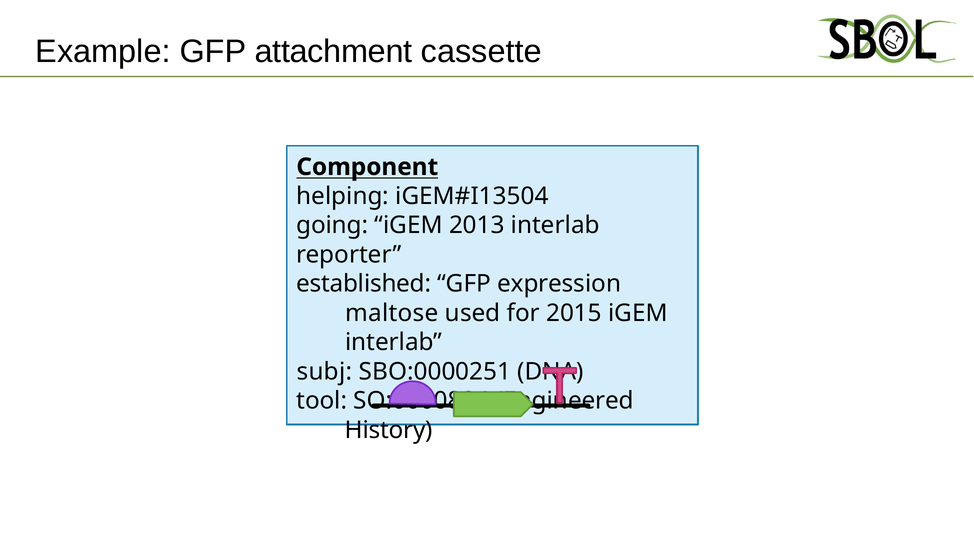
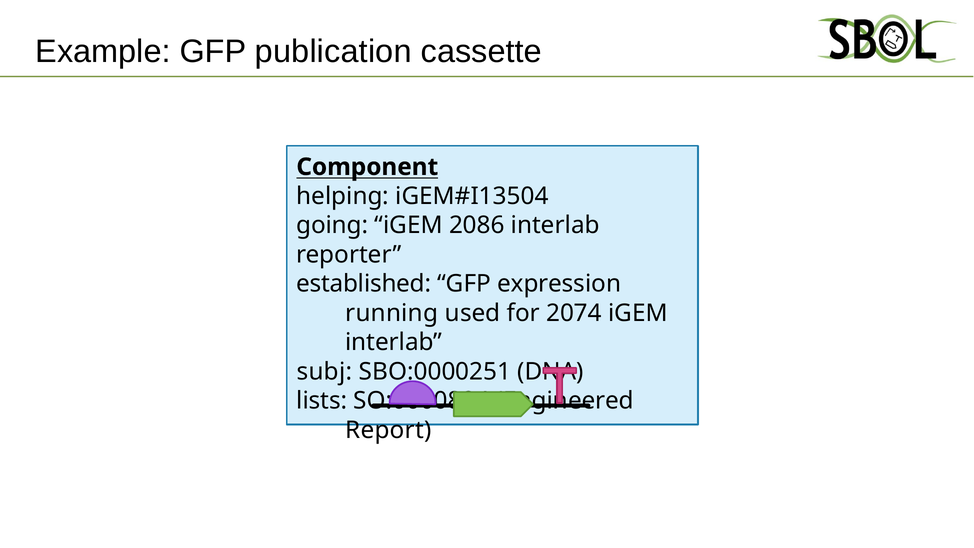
attachment: attachment -> publication
2013: 2013 -> 2086
maltose: maltose -> running
2015: 2015 -> 2074
tool: tool -> lists
History: History -> Report
